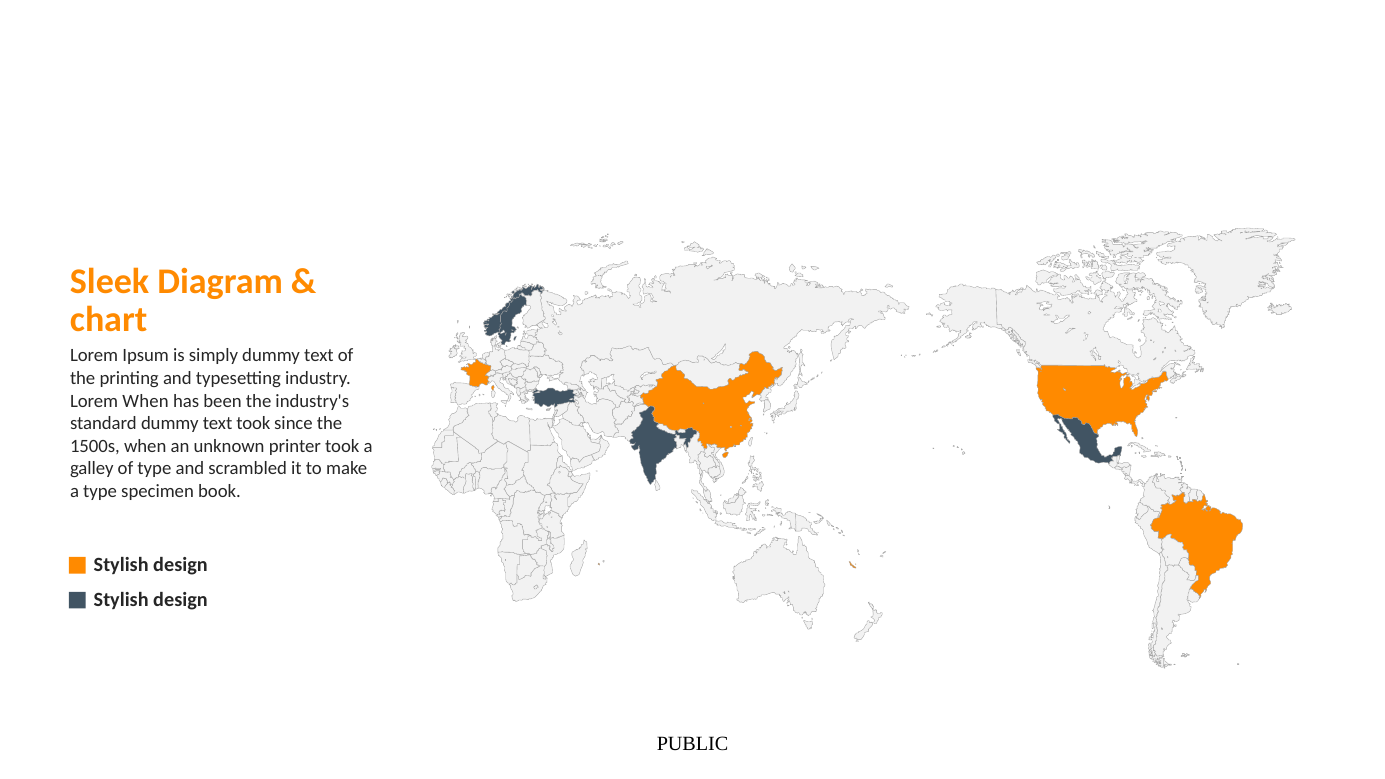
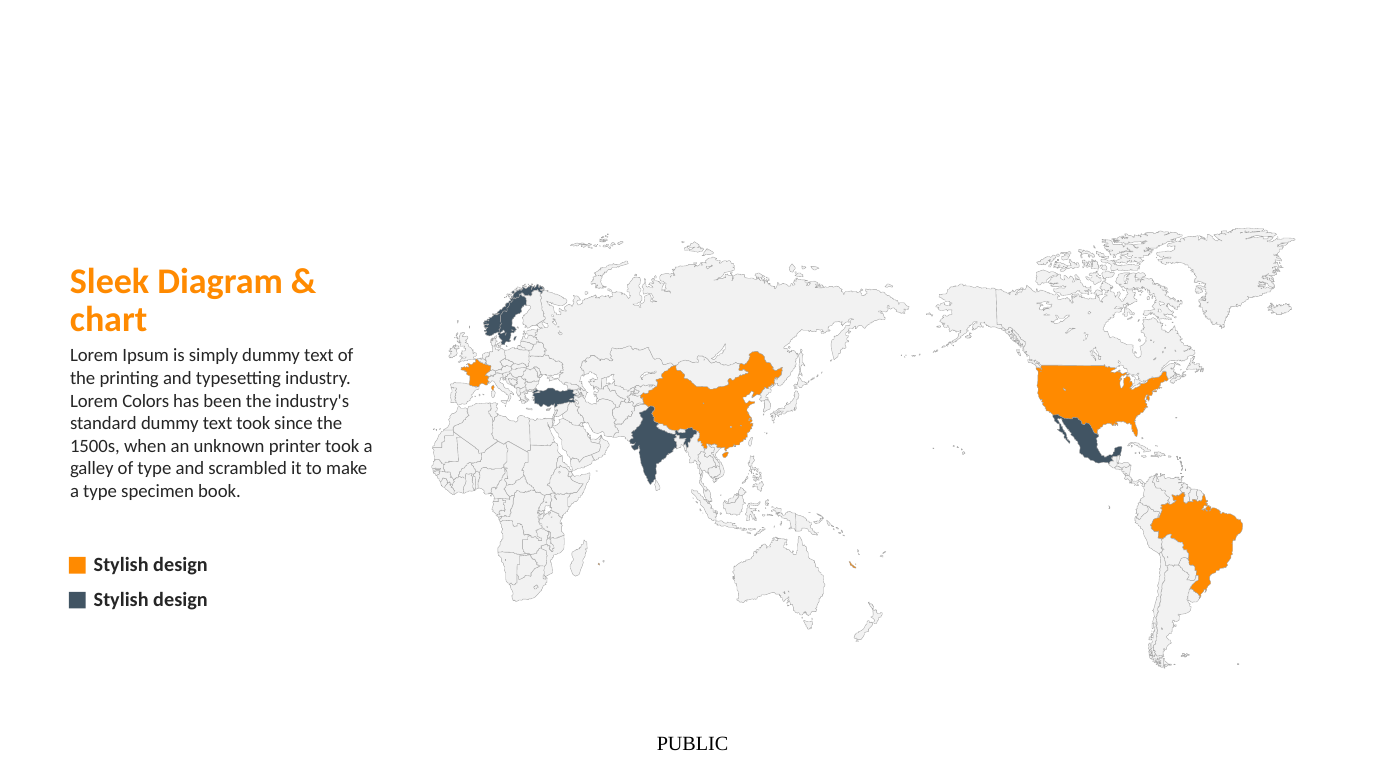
Lorem When: When -> Colors
